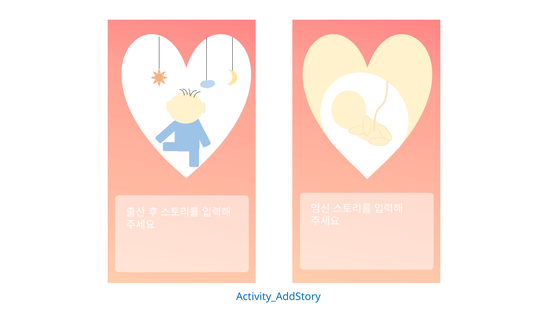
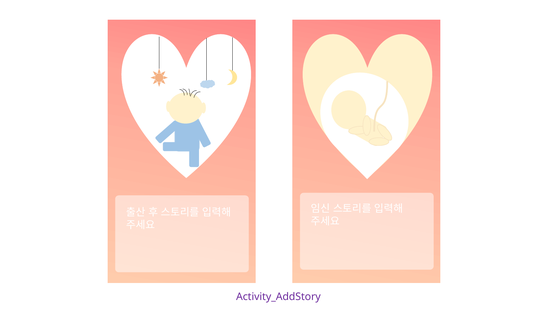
Activity_AddStory colour: blue -> purple
